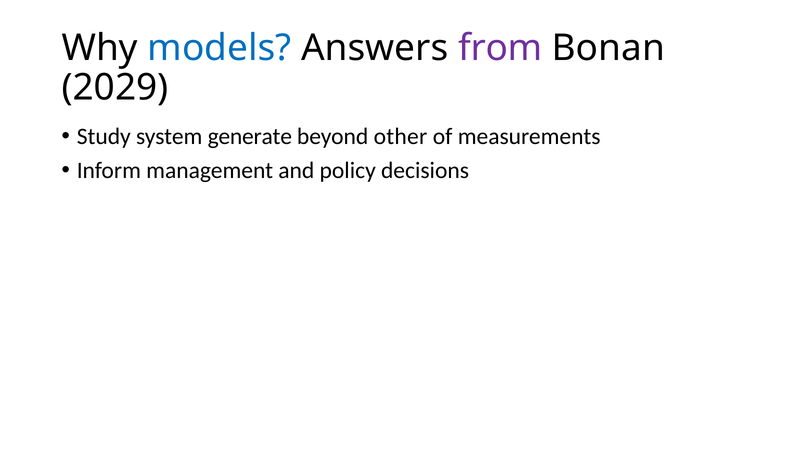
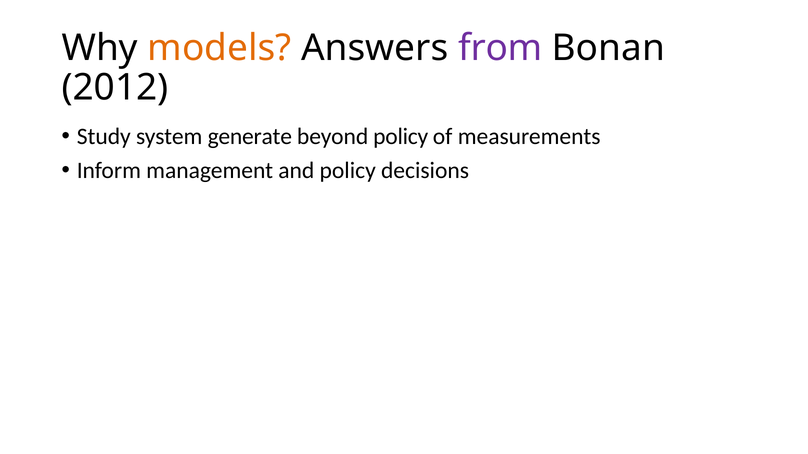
models colour: blue -> orange
2029: 2029 -> 2012
beyond other: other -> policy
